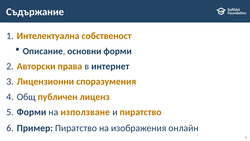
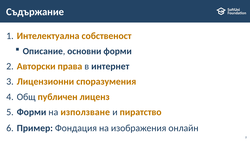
Пиратство at (76, 128): Пиратство -> Фондация
